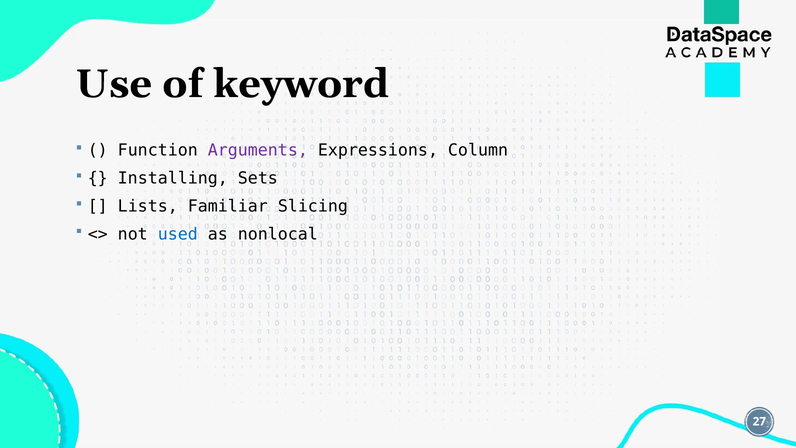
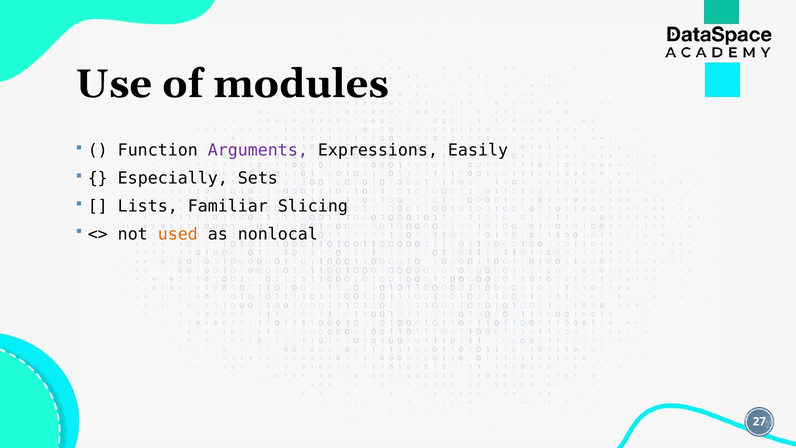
keyword: keyword -> modules
Column: Column -> Easily
Installing: Installing -> Especially
used colour: blue -> orange
